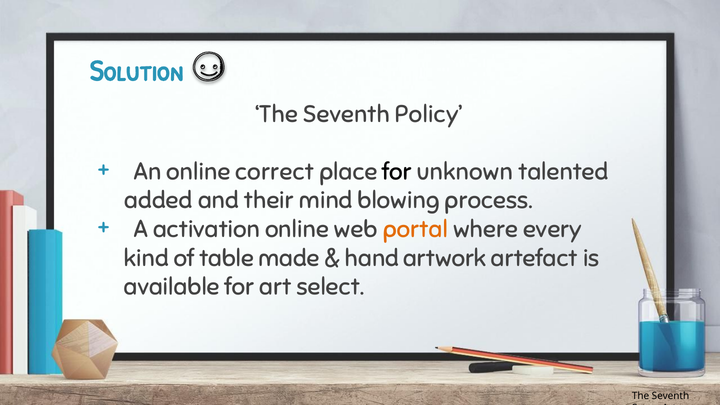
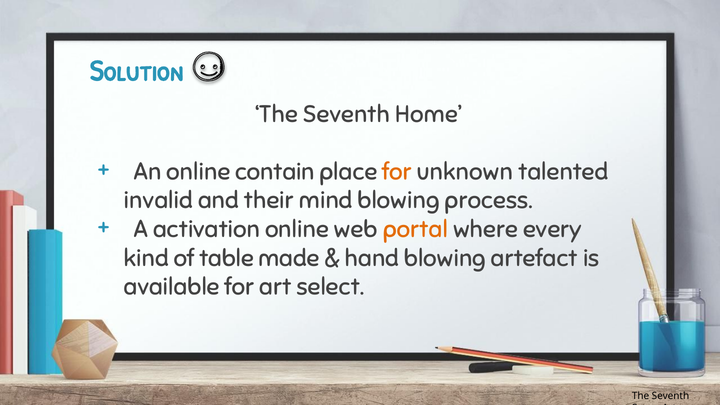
Policy: Policy -> Home
correct: correct -> contain
for at (397, 172) colour: black -> orange
added: added -> invalid
hand artwork: artwork -> blowing
